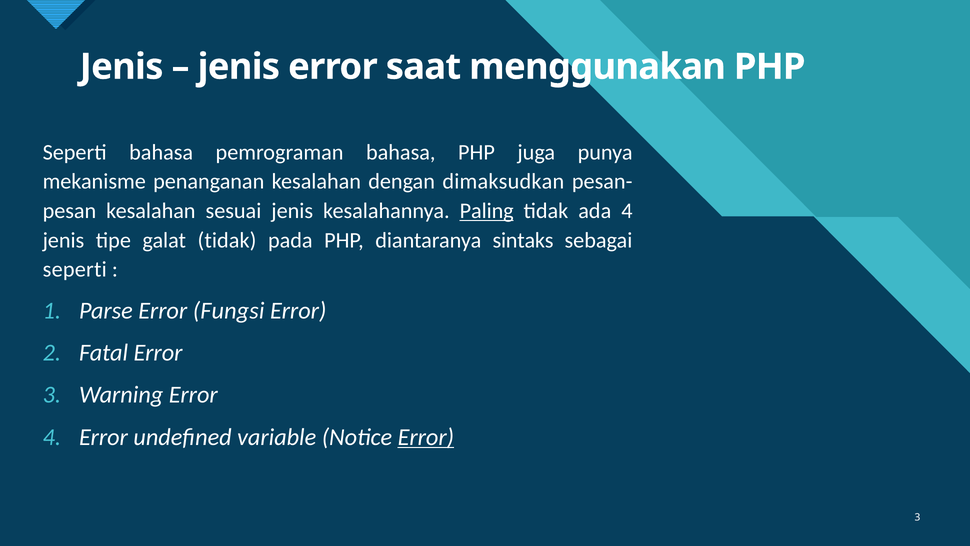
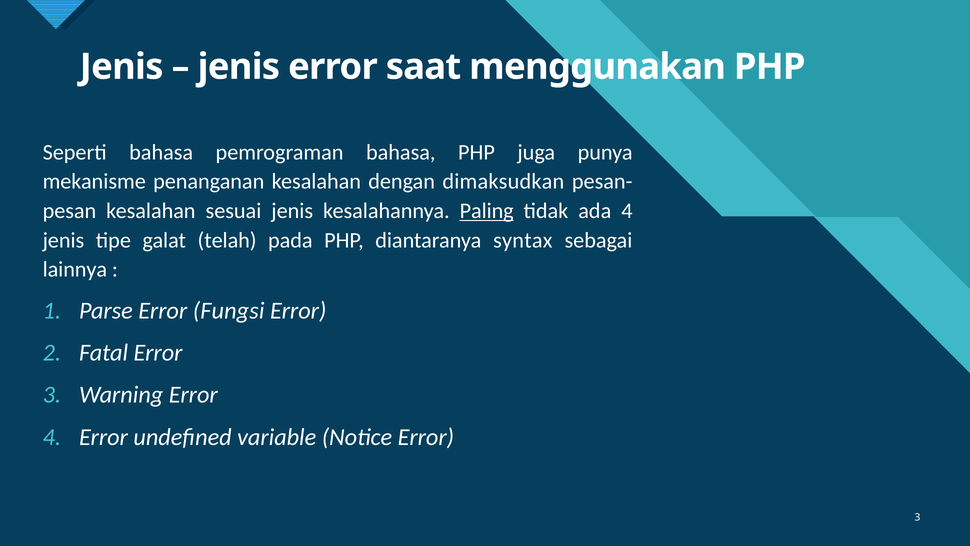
galat tidak: tidak -> telah
sintaks: sintaks -> syntax
seperti at (75, 269): seperti -> lainnya
Error at (426, 437) underline: present -> none
